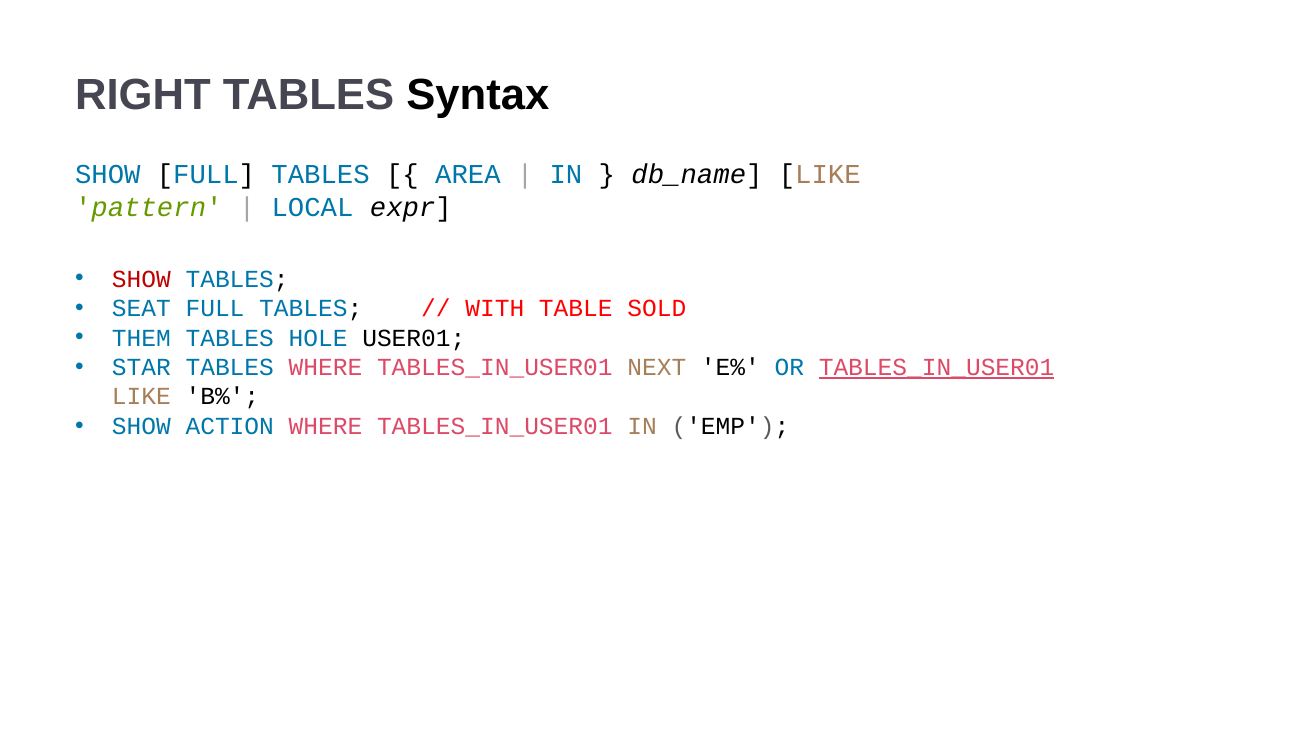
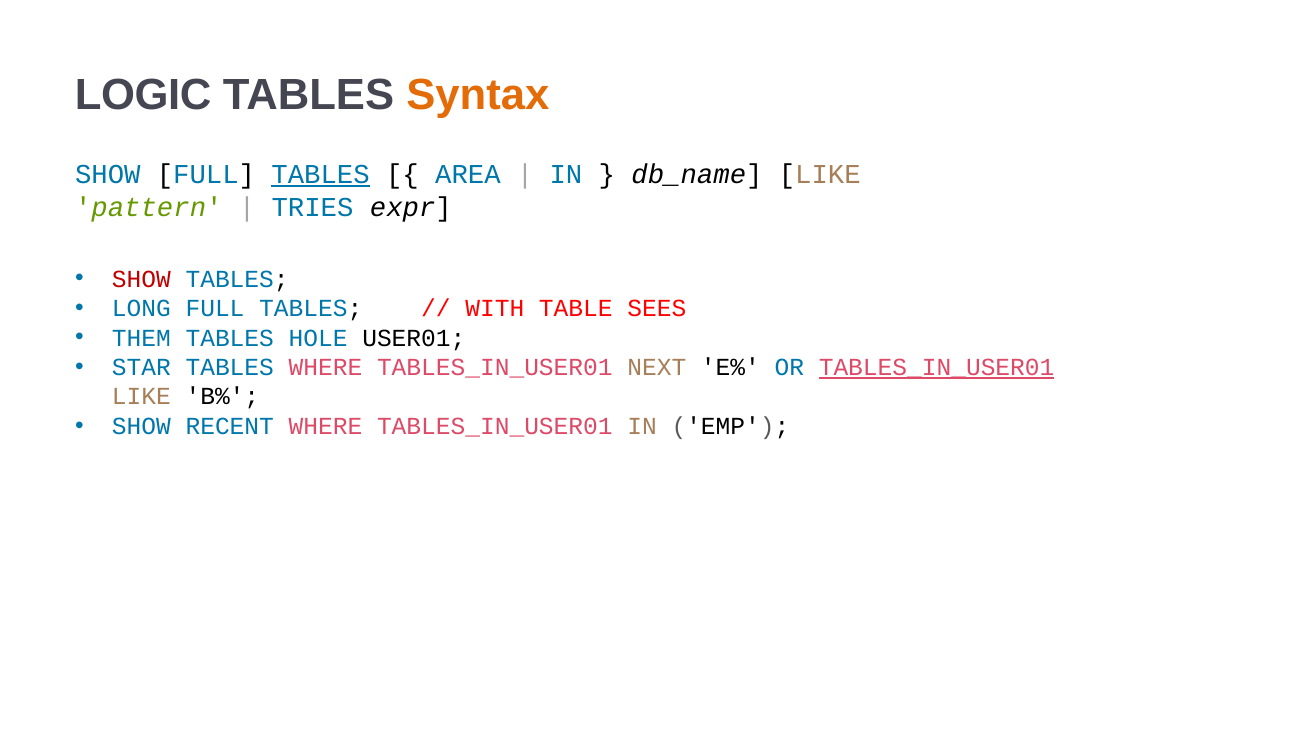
RIGHT: RIGHT -> LOGIC
Syntax colour: black -> orange
TABLES at (321, 175) underline: none -> present
LOCAL: LOCAL -> TRIES
SEAT: SEAT -> LONG
SOLD: SOLD -> SEES
ACTION: ACTION -> RECENT
